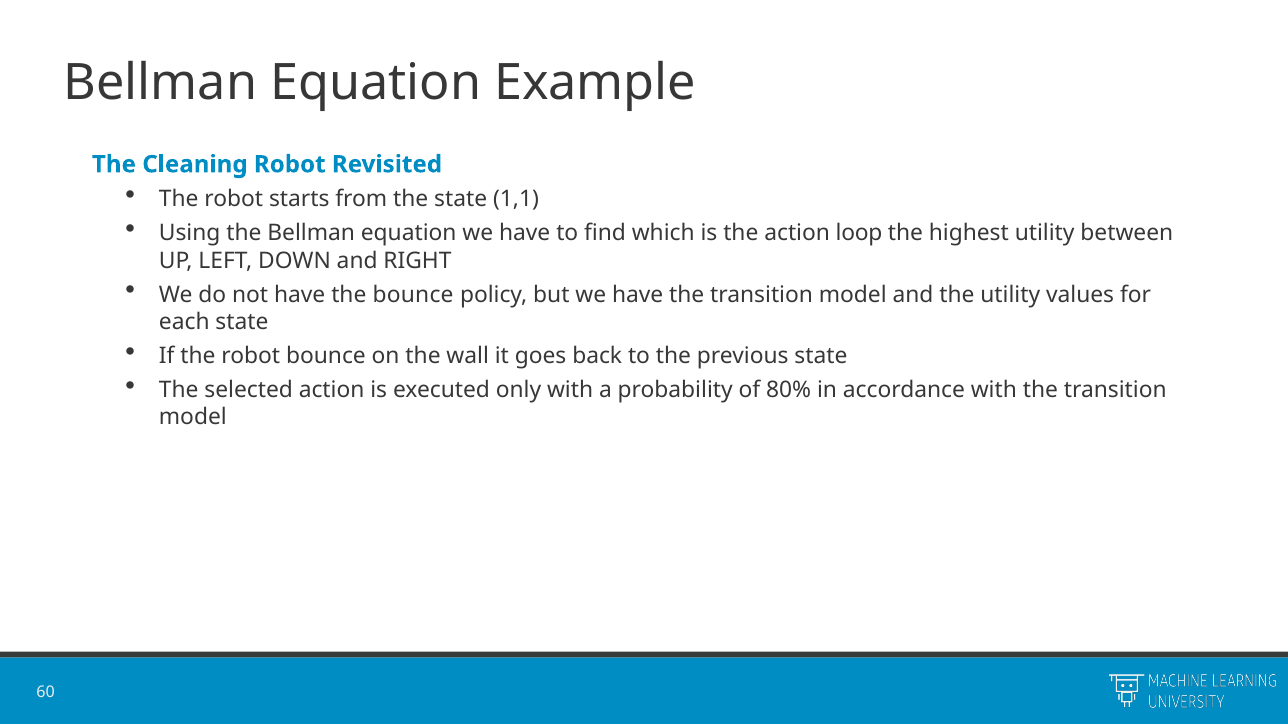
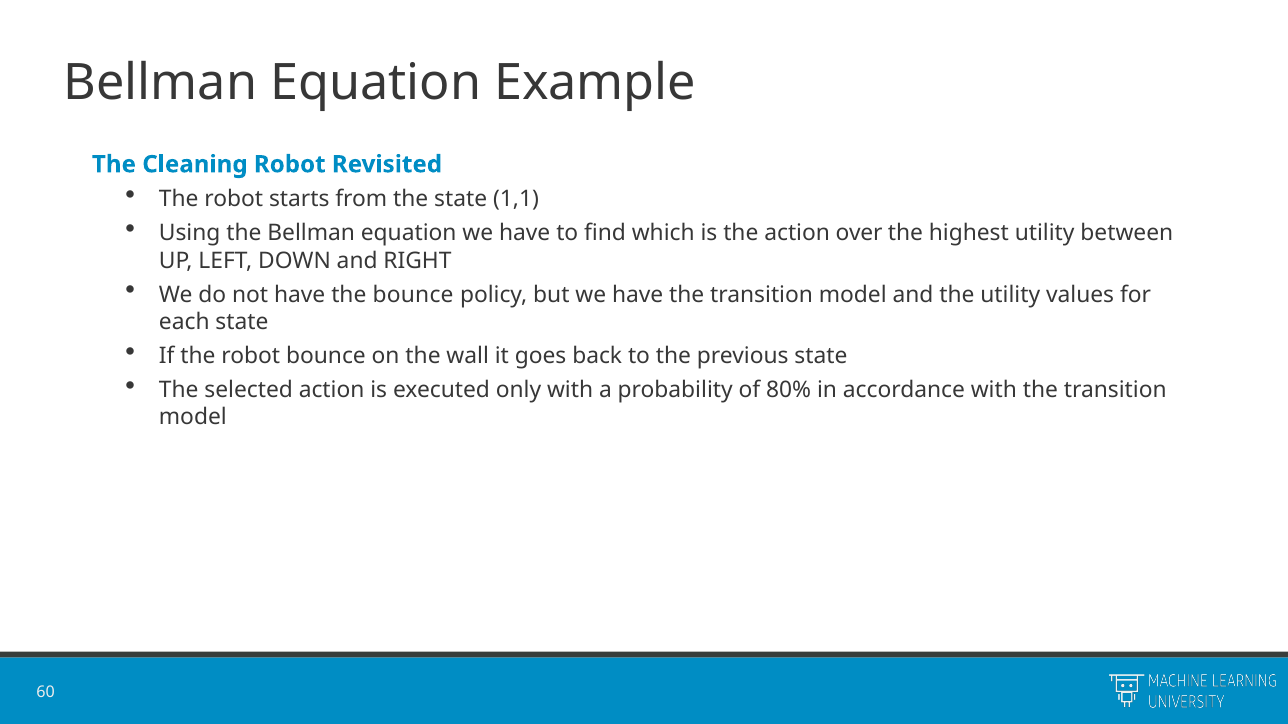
loop: loop -> over
